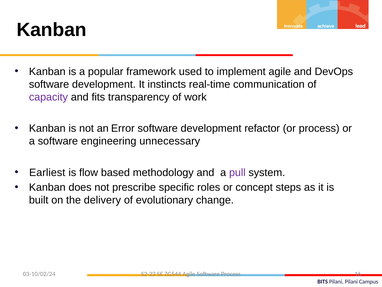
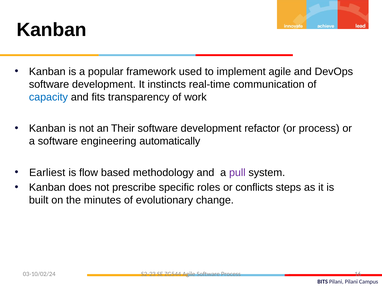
capacity colour: purple -> blue
Error: Error -> Their
unnecessary: unnecessary -> automatically
concept: concept -> conflicts
delivery: delivery -> minutes
